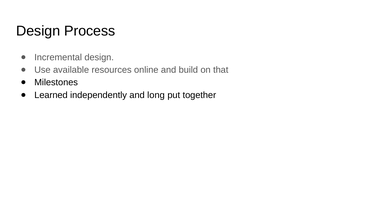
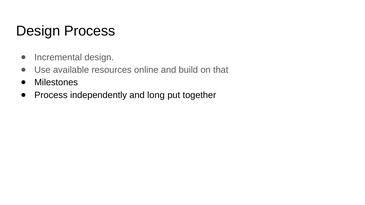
Learned at (51, 95): Learned -> Process
